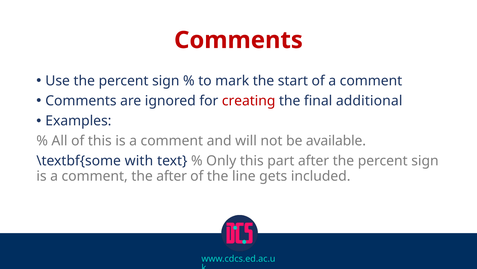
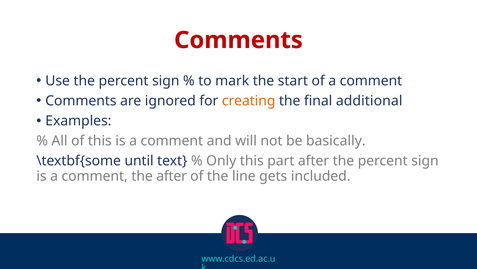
creating colour: red -> orange
available: available -> basically
with: with -> until
